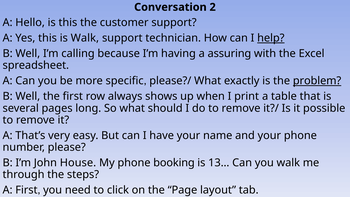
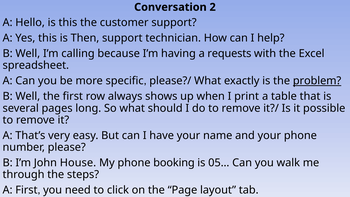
is Walk: Walk -> Then
help underline: present -> none
assuring: assuring -> requests
13…: 13… -> 05…
